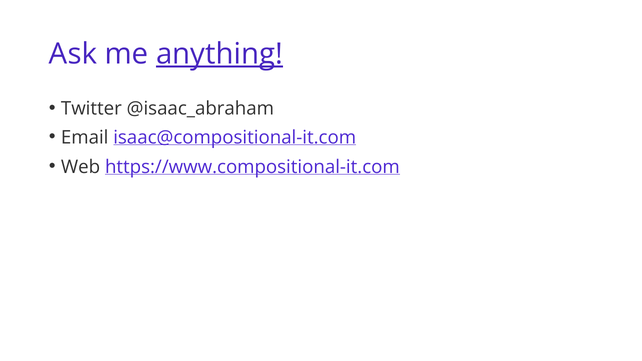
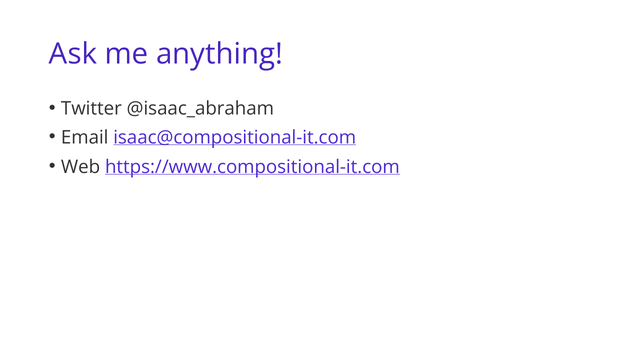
anything underline: present -> none
